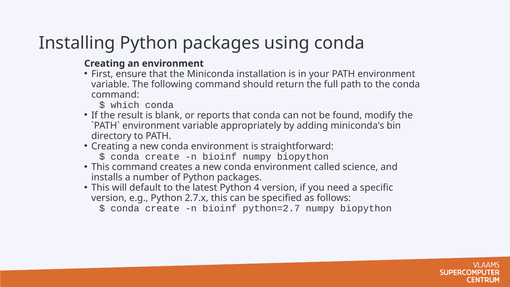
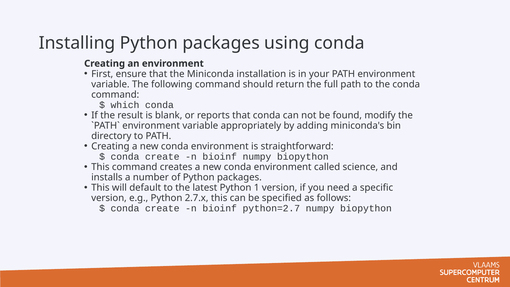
4: 4 -> 1
